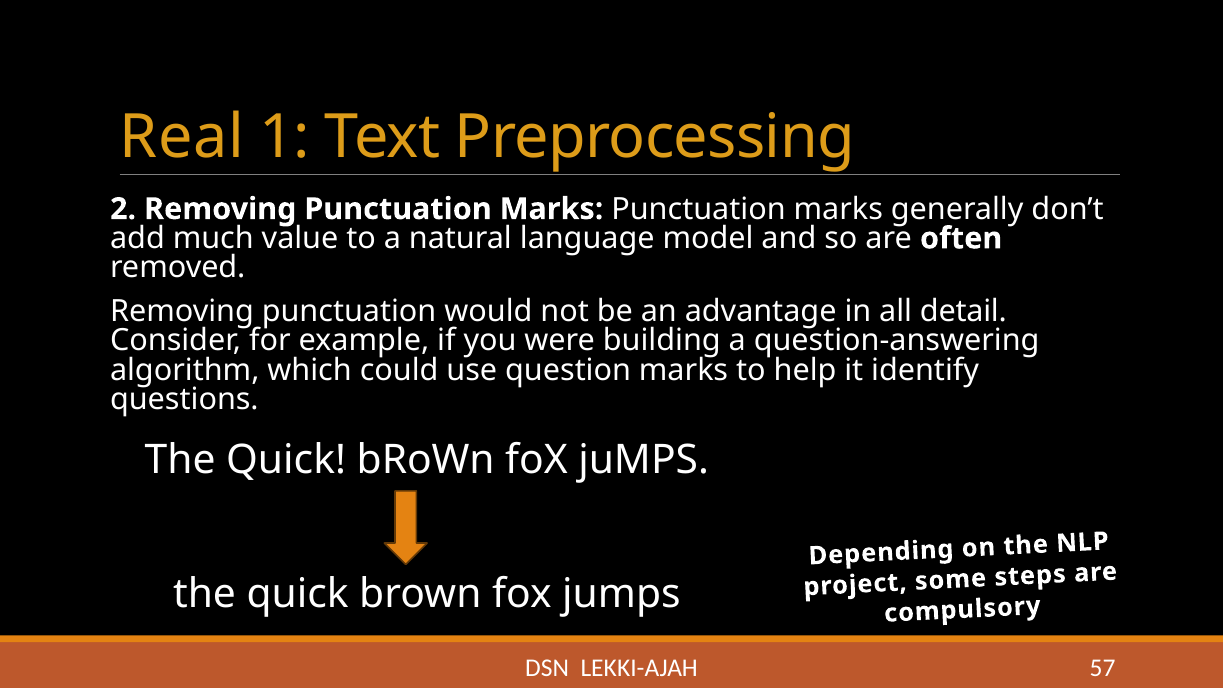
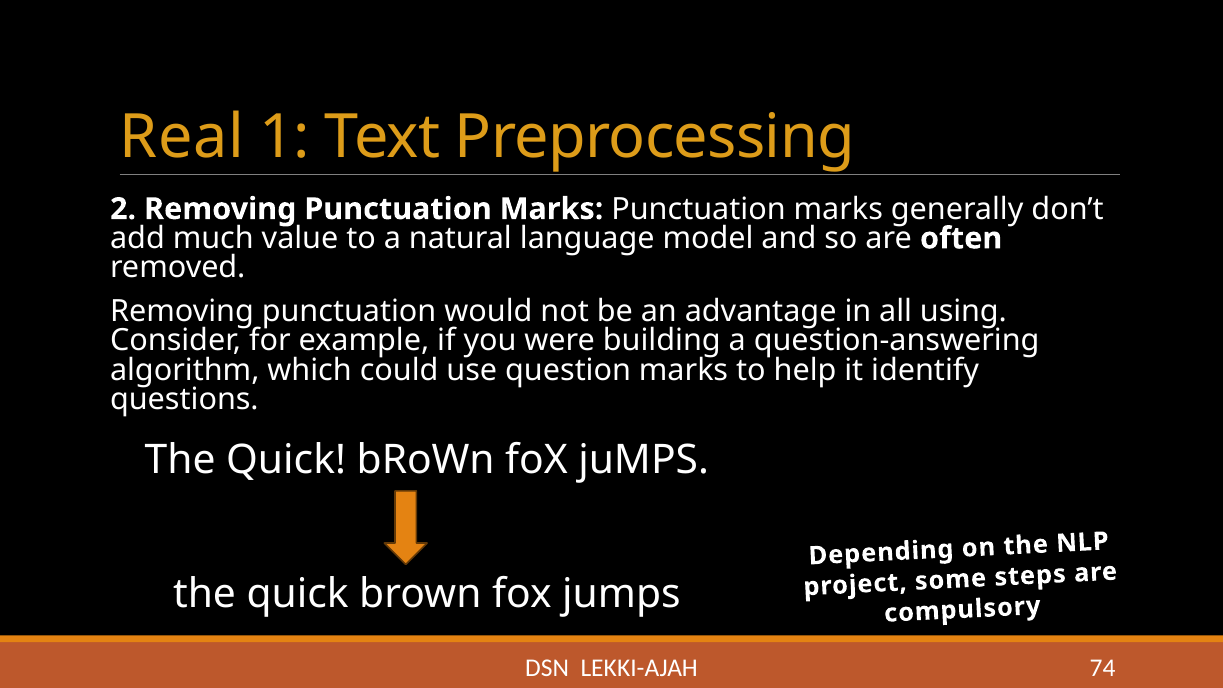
detail: detail -> using
57: 57 -> 74
